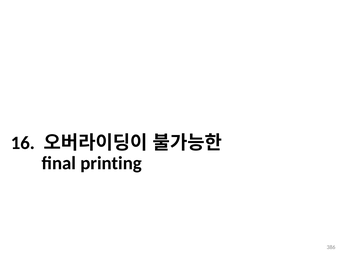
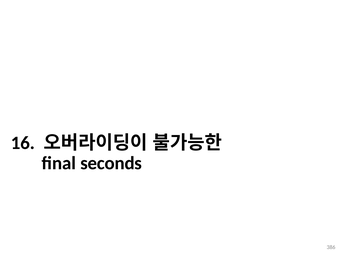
printing: printing -> seconds
